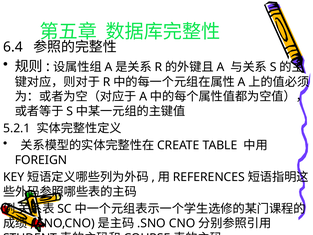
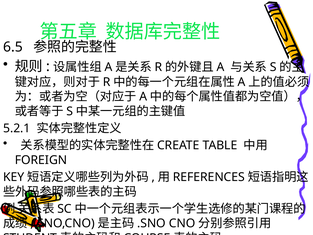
6.4: 6.4 -> 6.5
